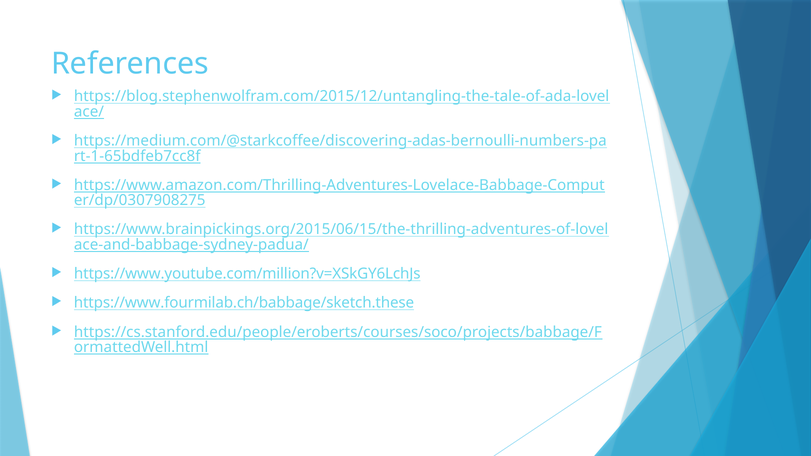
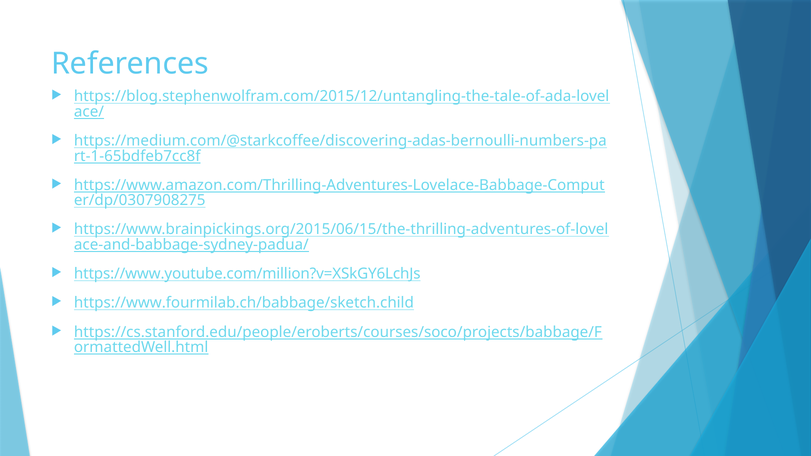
https://www.fourmilab.ch/babbage/sketch.these: https://www.fourmilab.ch/babbage/sketch.these -> https://www.fourmilab.ch/babbage/sketch.child
